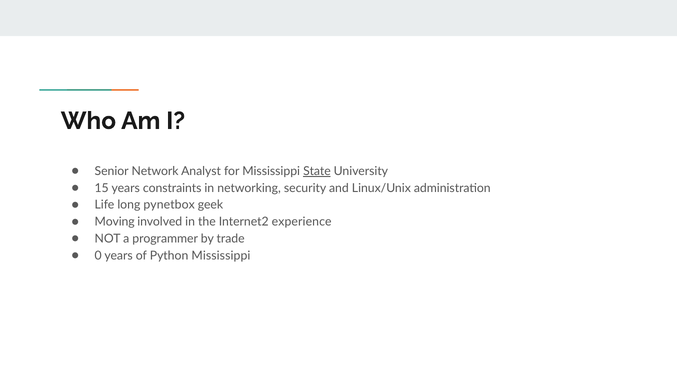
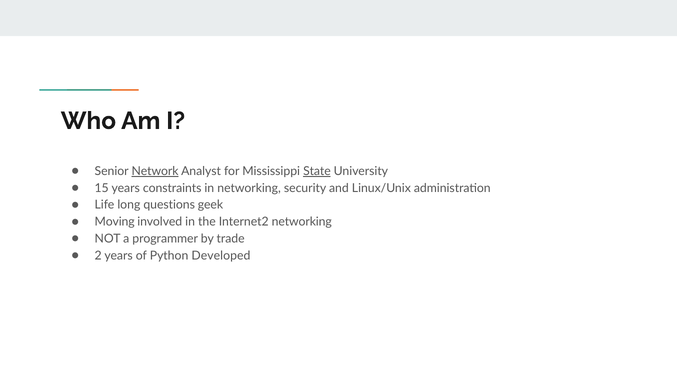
Network underline: none -> present
pynetbox: pynetbox -> questions
Internet2 experience: experience -> networking
0: 0 -> 2
Python Mississippi: Mississippi -> Developed
